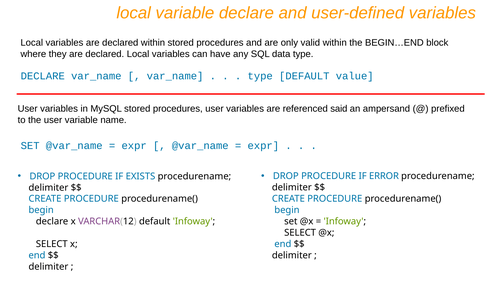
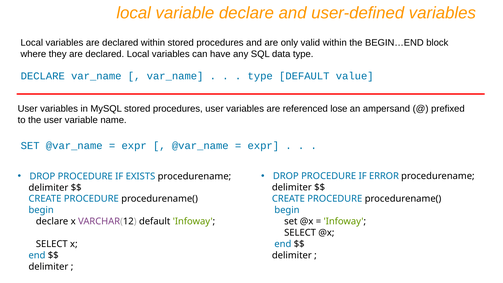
said: said -> lose
